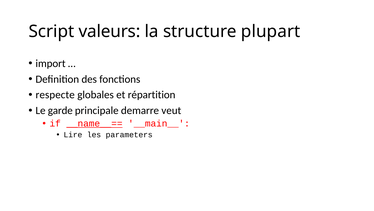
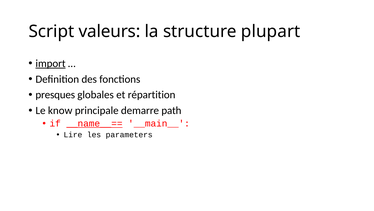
import underline: none -> present
respecte: respecte -> presques
garde: garde -> know
veut: veut -> path
